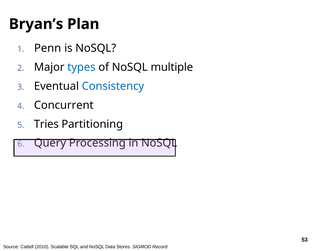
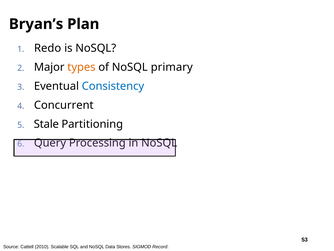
Penn: Penn -> Redo
types colour: blue -> orange
multiple: multiple -> primary
Tries: Tries -> Stale
